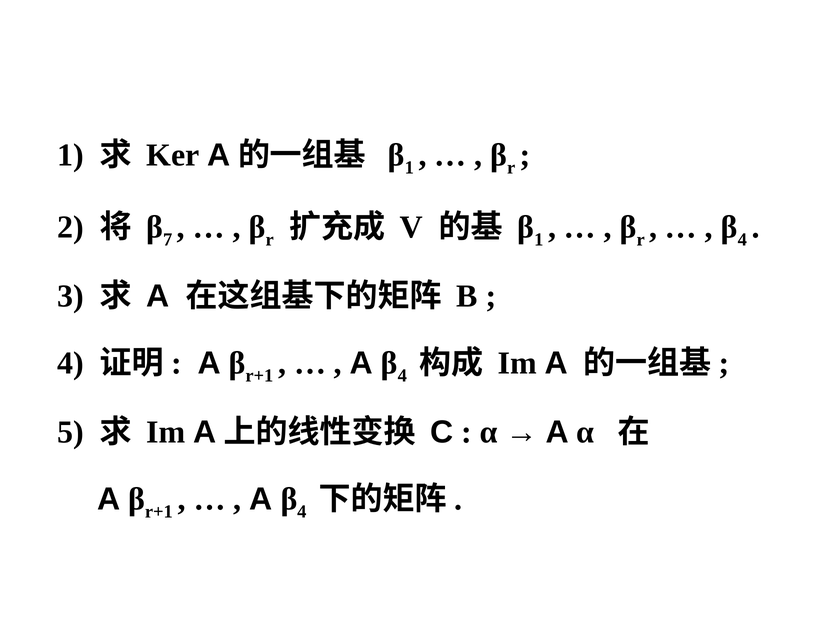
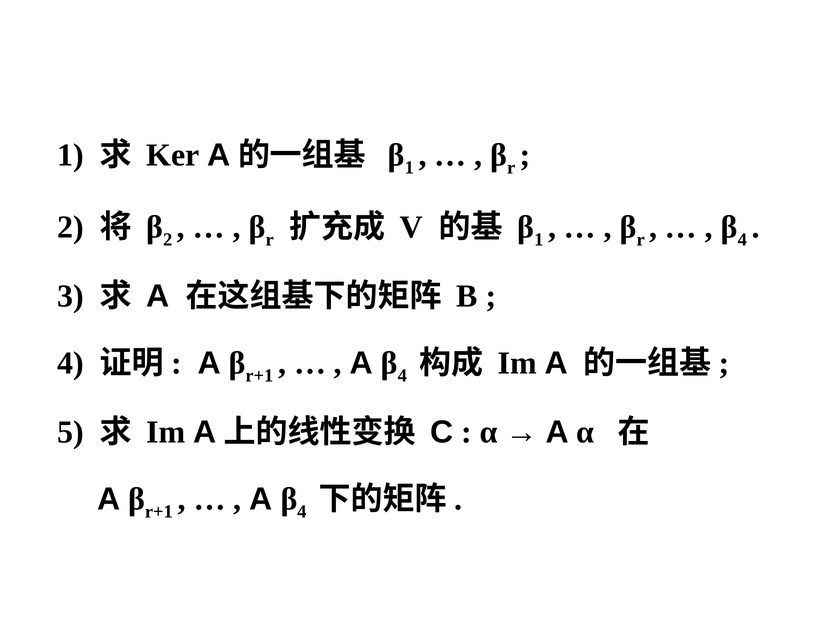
7 at (168, 240): 7 -> 2
